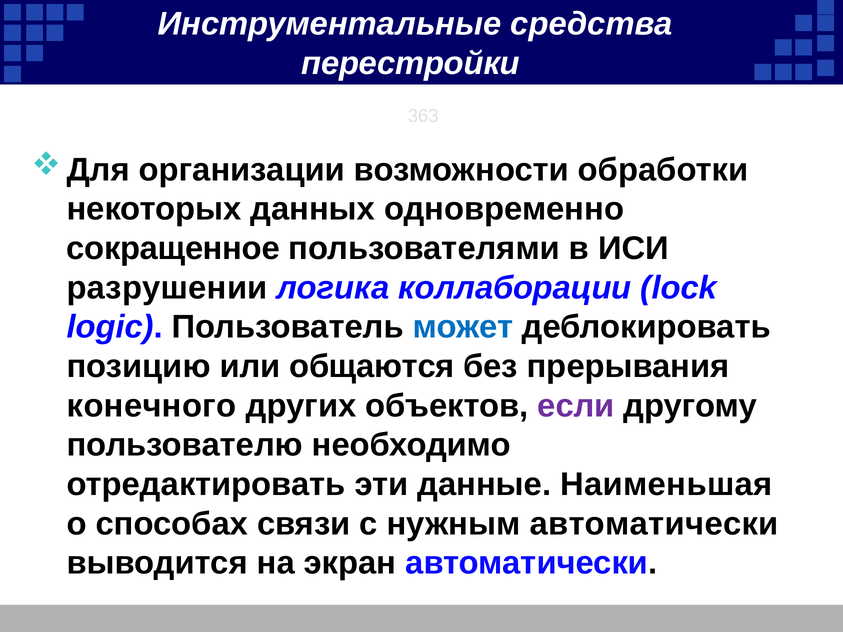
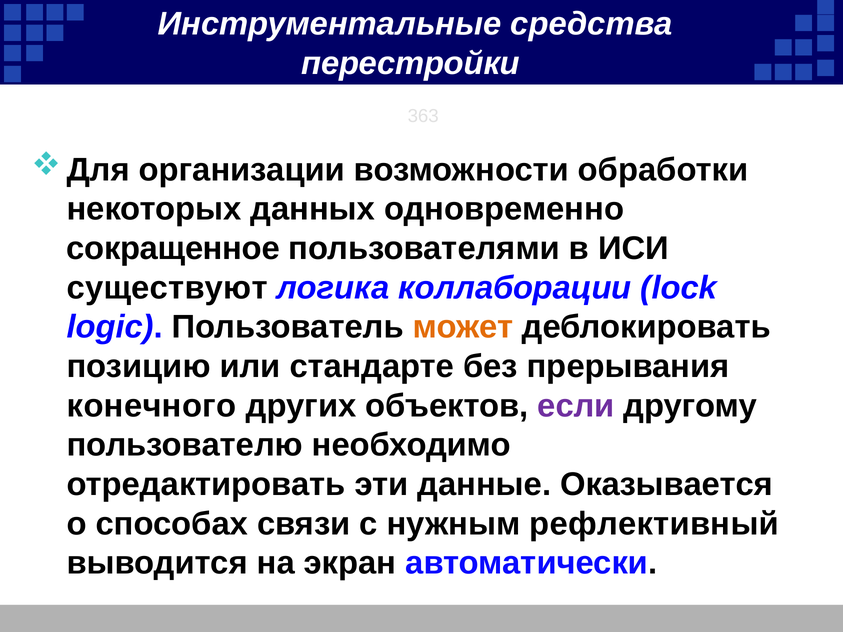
разрушении: разрушении -> существуют
может colour: blue -> orange
общаются: общаются -> стандарте
Наименьшая: Наименьшая -> Оказывается
нужным автоматически: автоматически -> рефлективный
